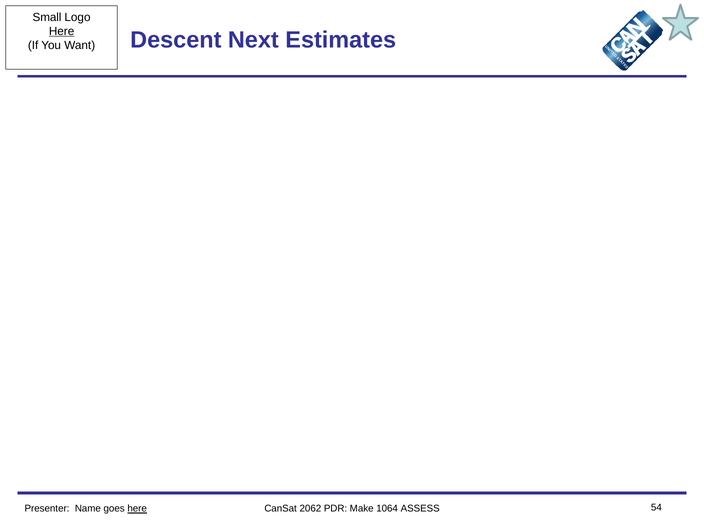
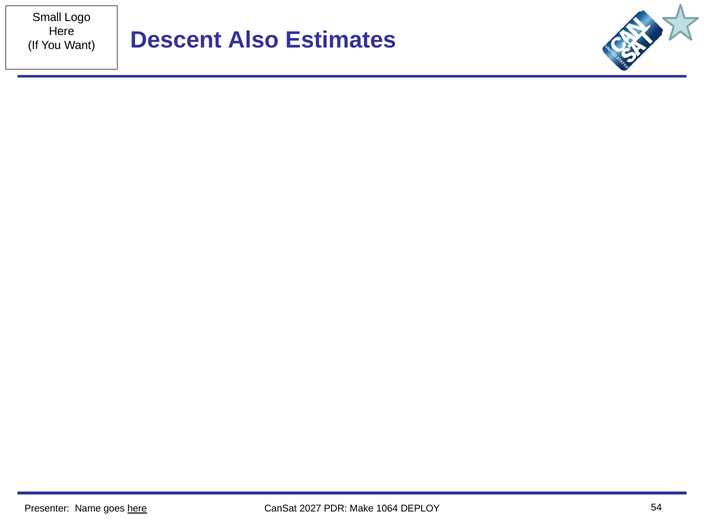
Here at (62, 31) underline: present -> none
Next: Next -> Also
2062: 2062 -> 2027
ASSESS: ASSESS -> DEPLOY
